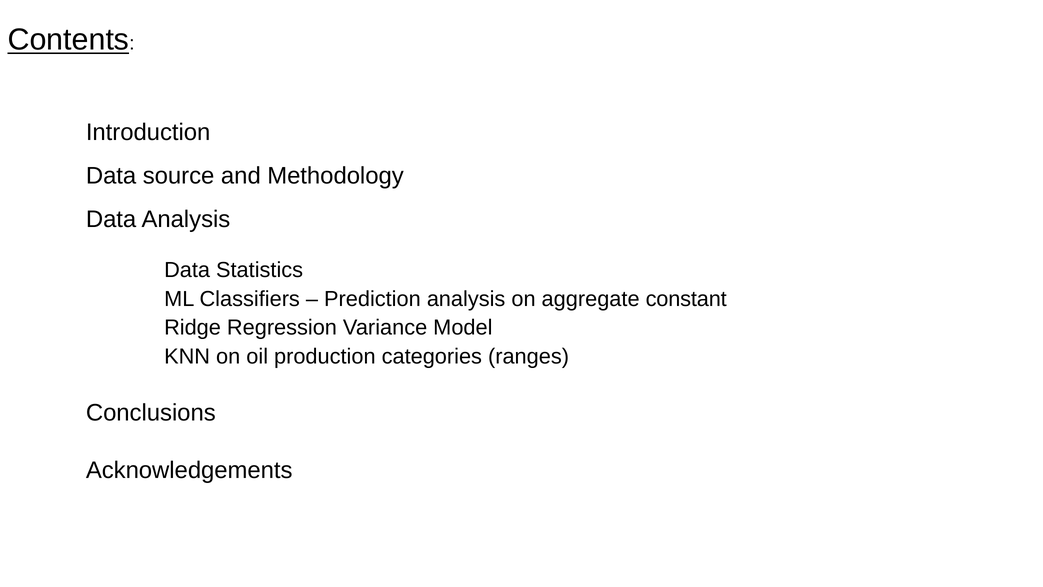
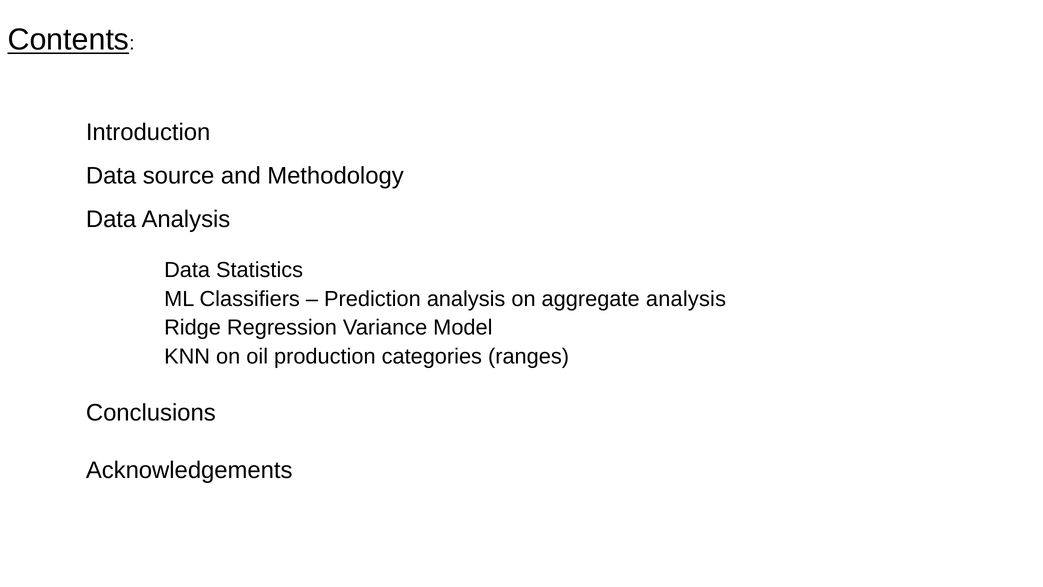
aggregate constant: constant -> analysis
